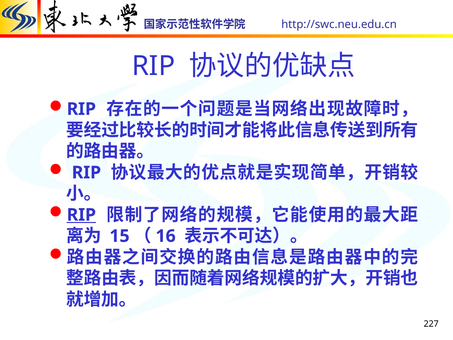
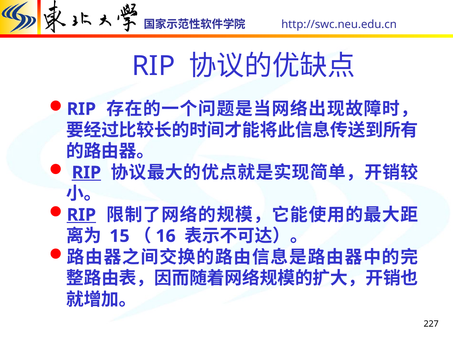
RIP at (86, 172) underline: none -> present
